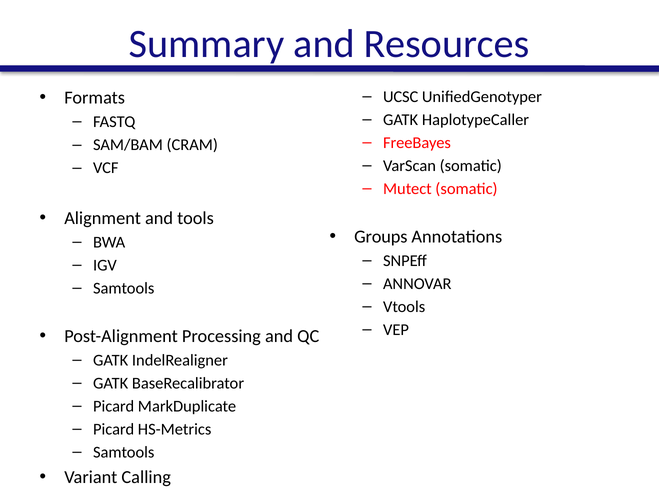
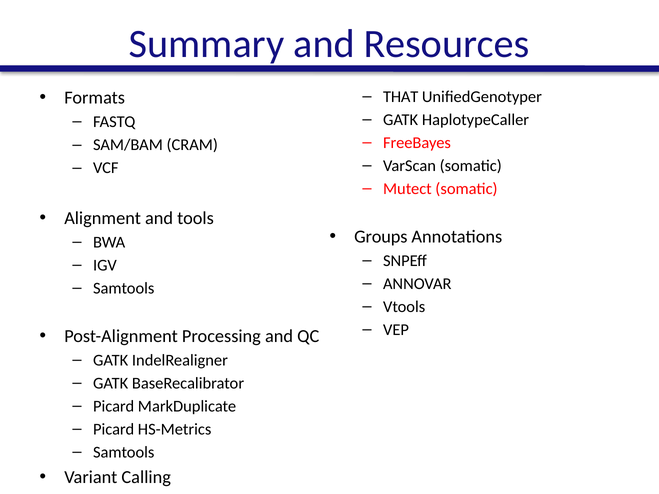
UCSC: UCSC -> THAT
